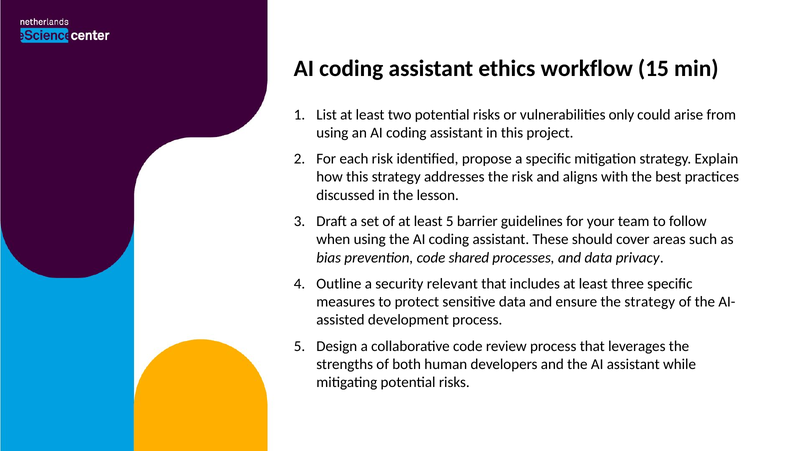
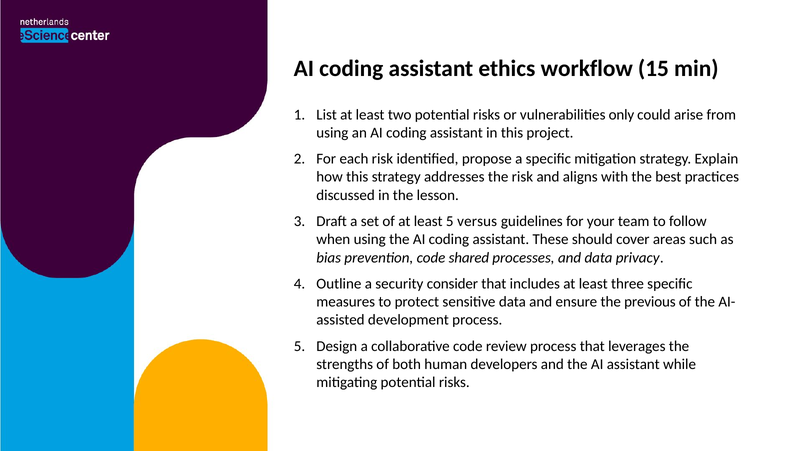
barrier: barrier -> versus
relevant: relevant -> consider
the strategy: strategy -> previous
